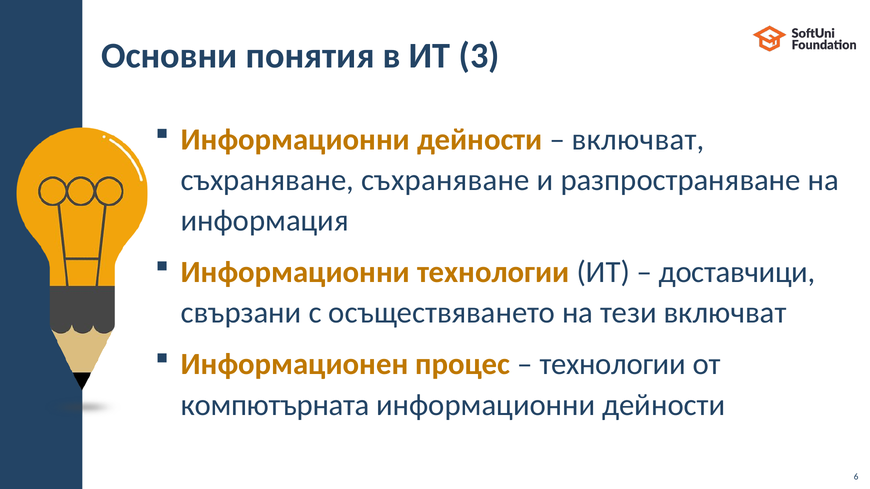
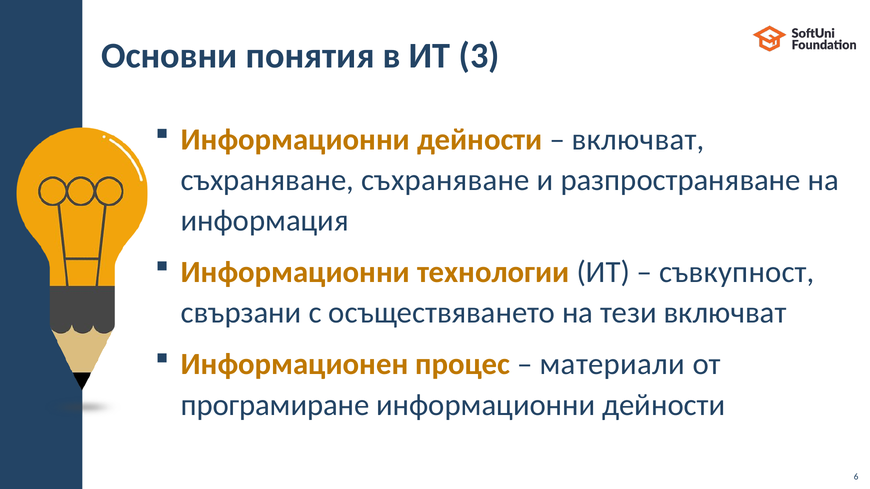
доставчици: доставчици -> съвкупност
технологии at (613, 365): технологии -> материали
компютърната: компютърната -> програмиране
